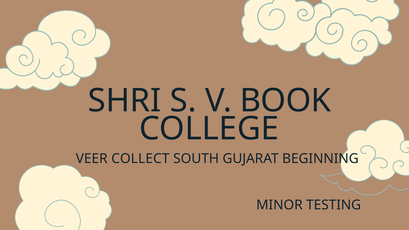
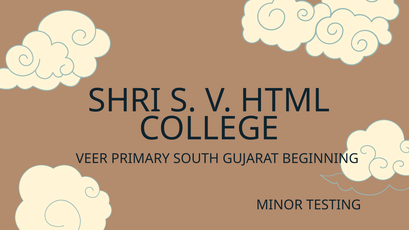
BOOK: BOOK -> HTML
COLLECT: COLLECT -> PRIMARY
